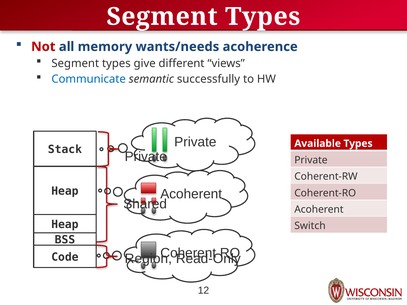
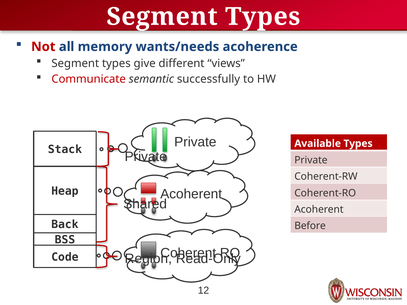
Communicate colour: blue -> red
Heap at (65, 225): Heap -> Back
Switch: Switch -> Before
